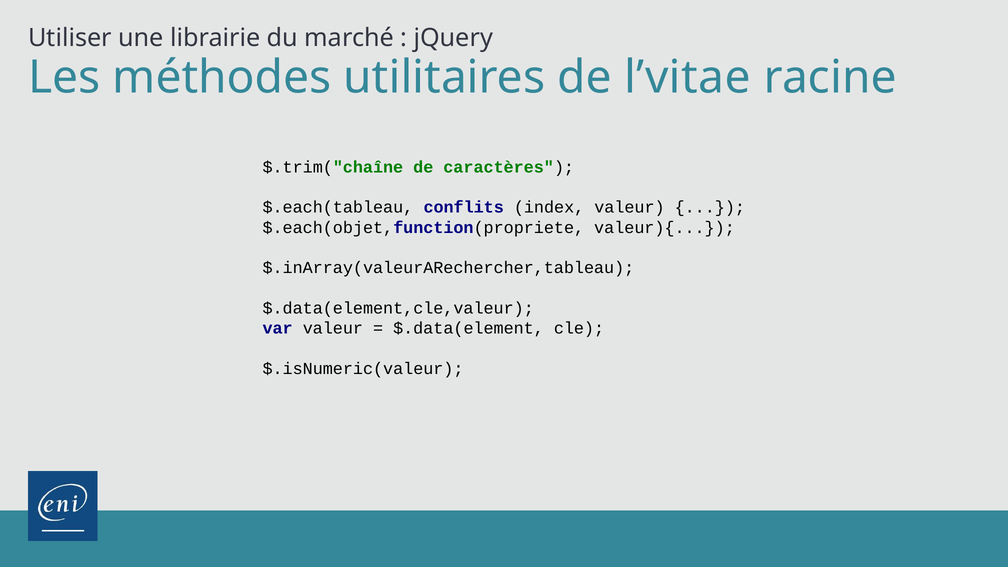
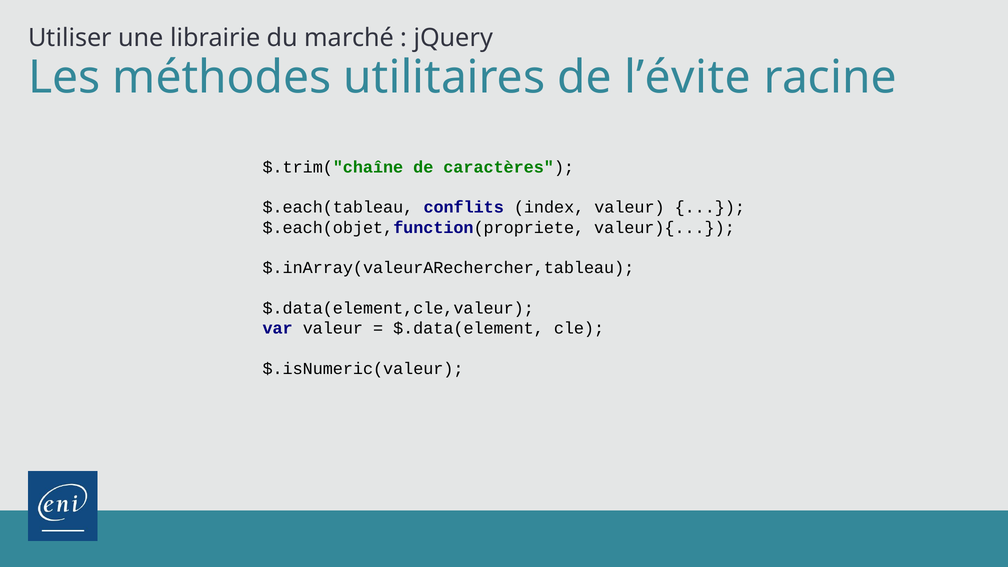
l’vitae: l’vitae -> l’évite
